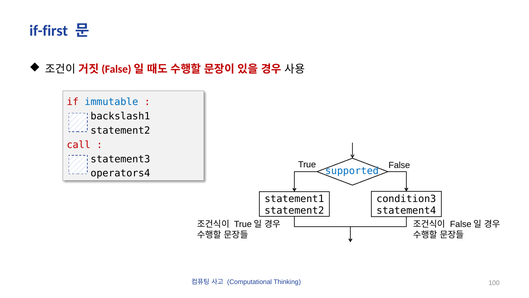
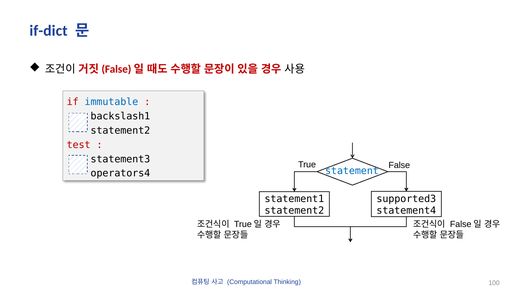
if-first: if-first -> if-dict
call: call -> test
supported: supported -> statement
condition3: condition3 -> supported3
